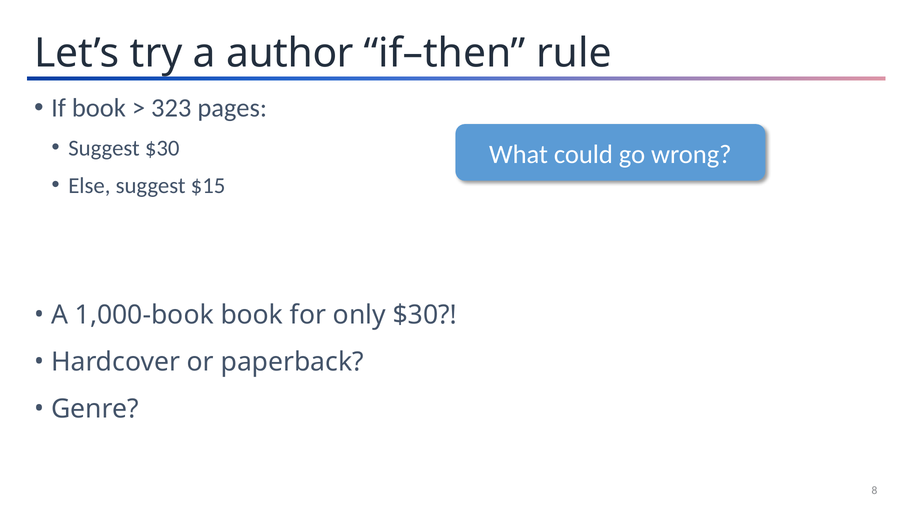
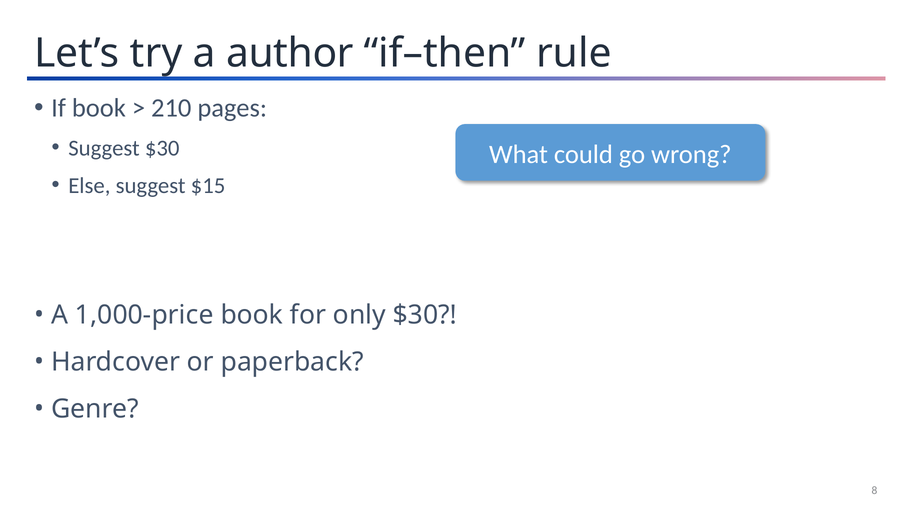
323: 323 -> 210
1,000-book: 1,000-book -> 1,000-price
